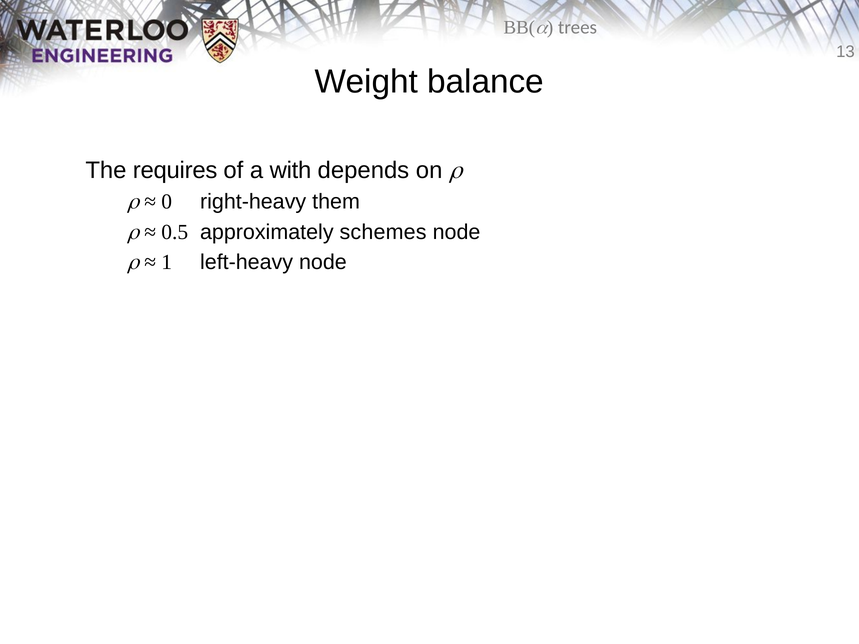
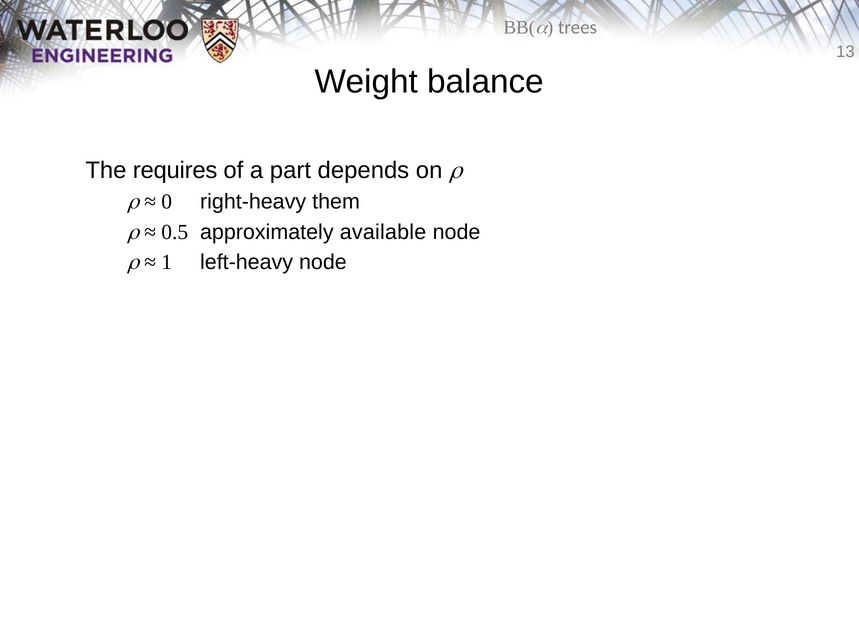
with: with -> part
schemes: schemes -> available
